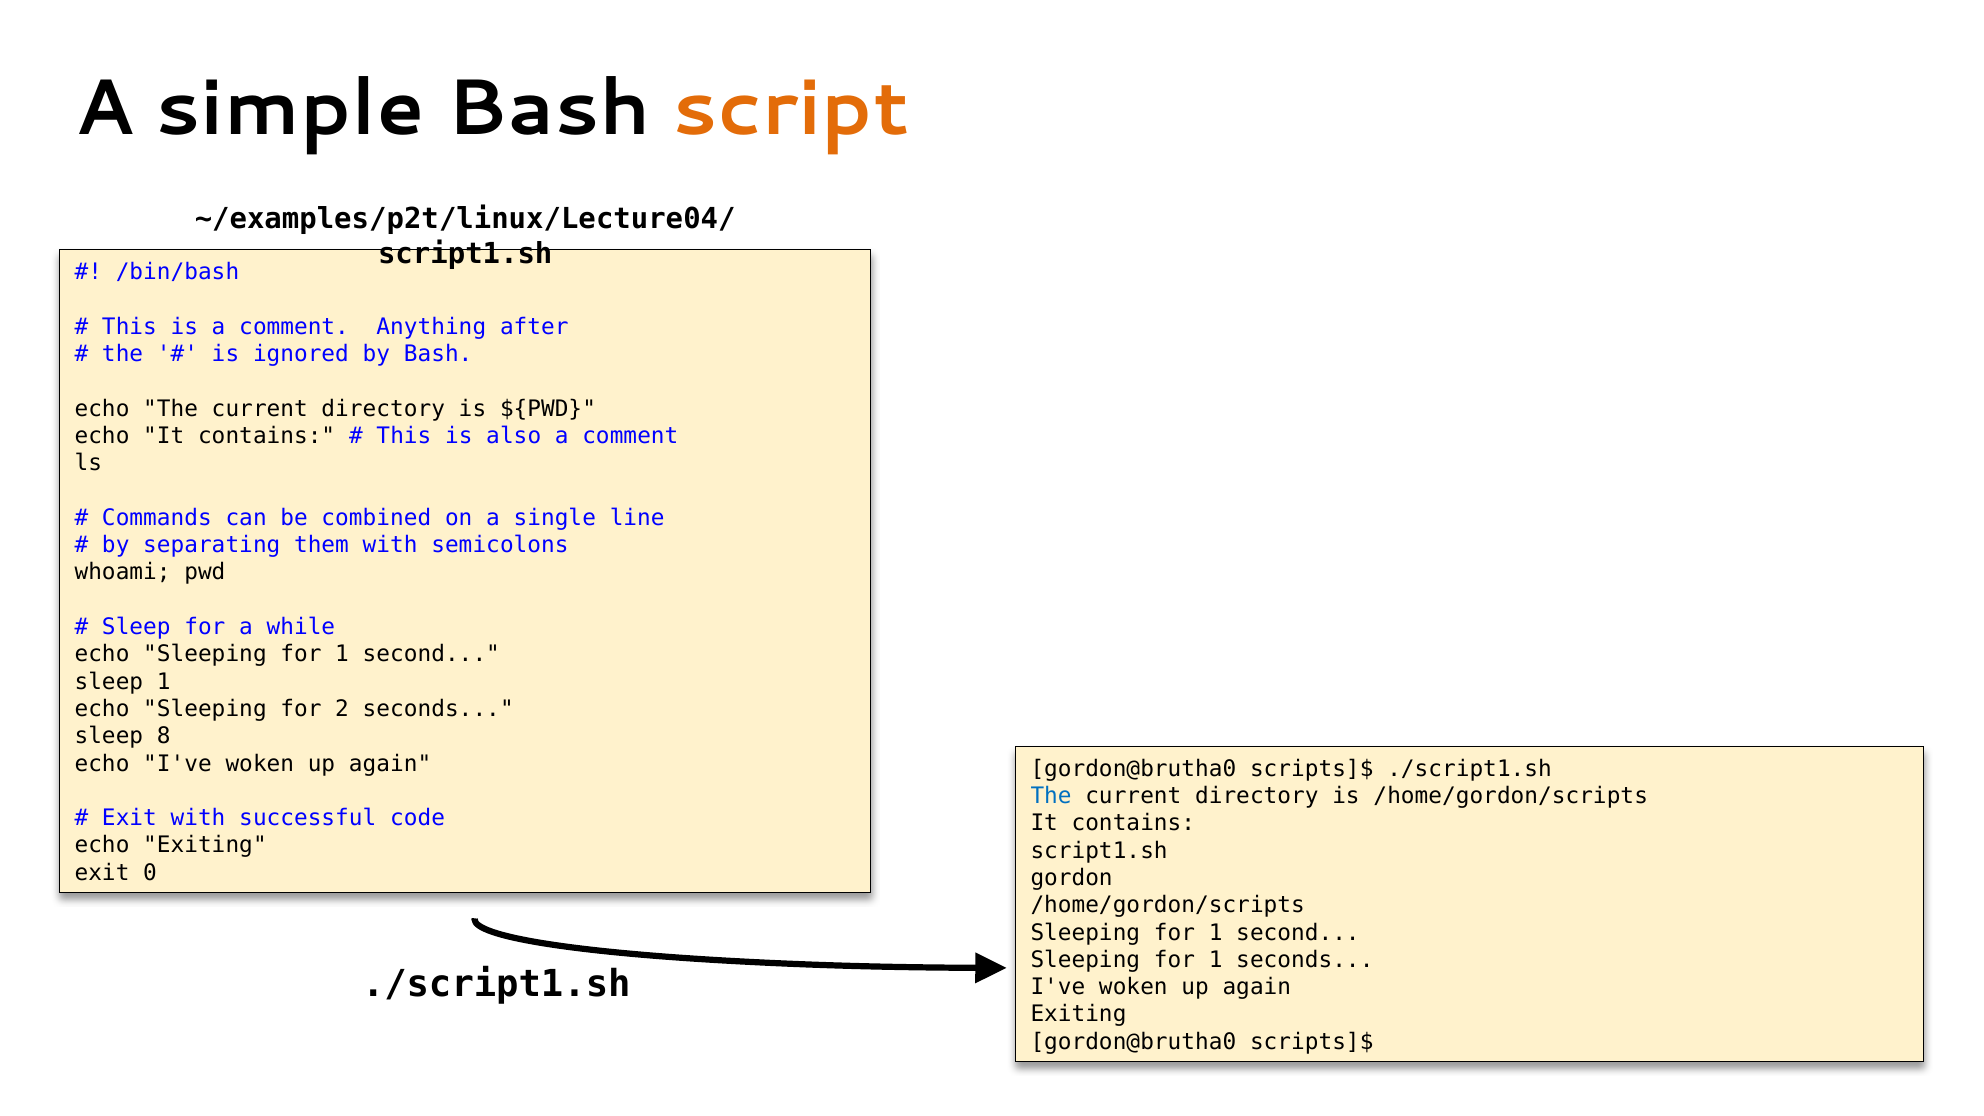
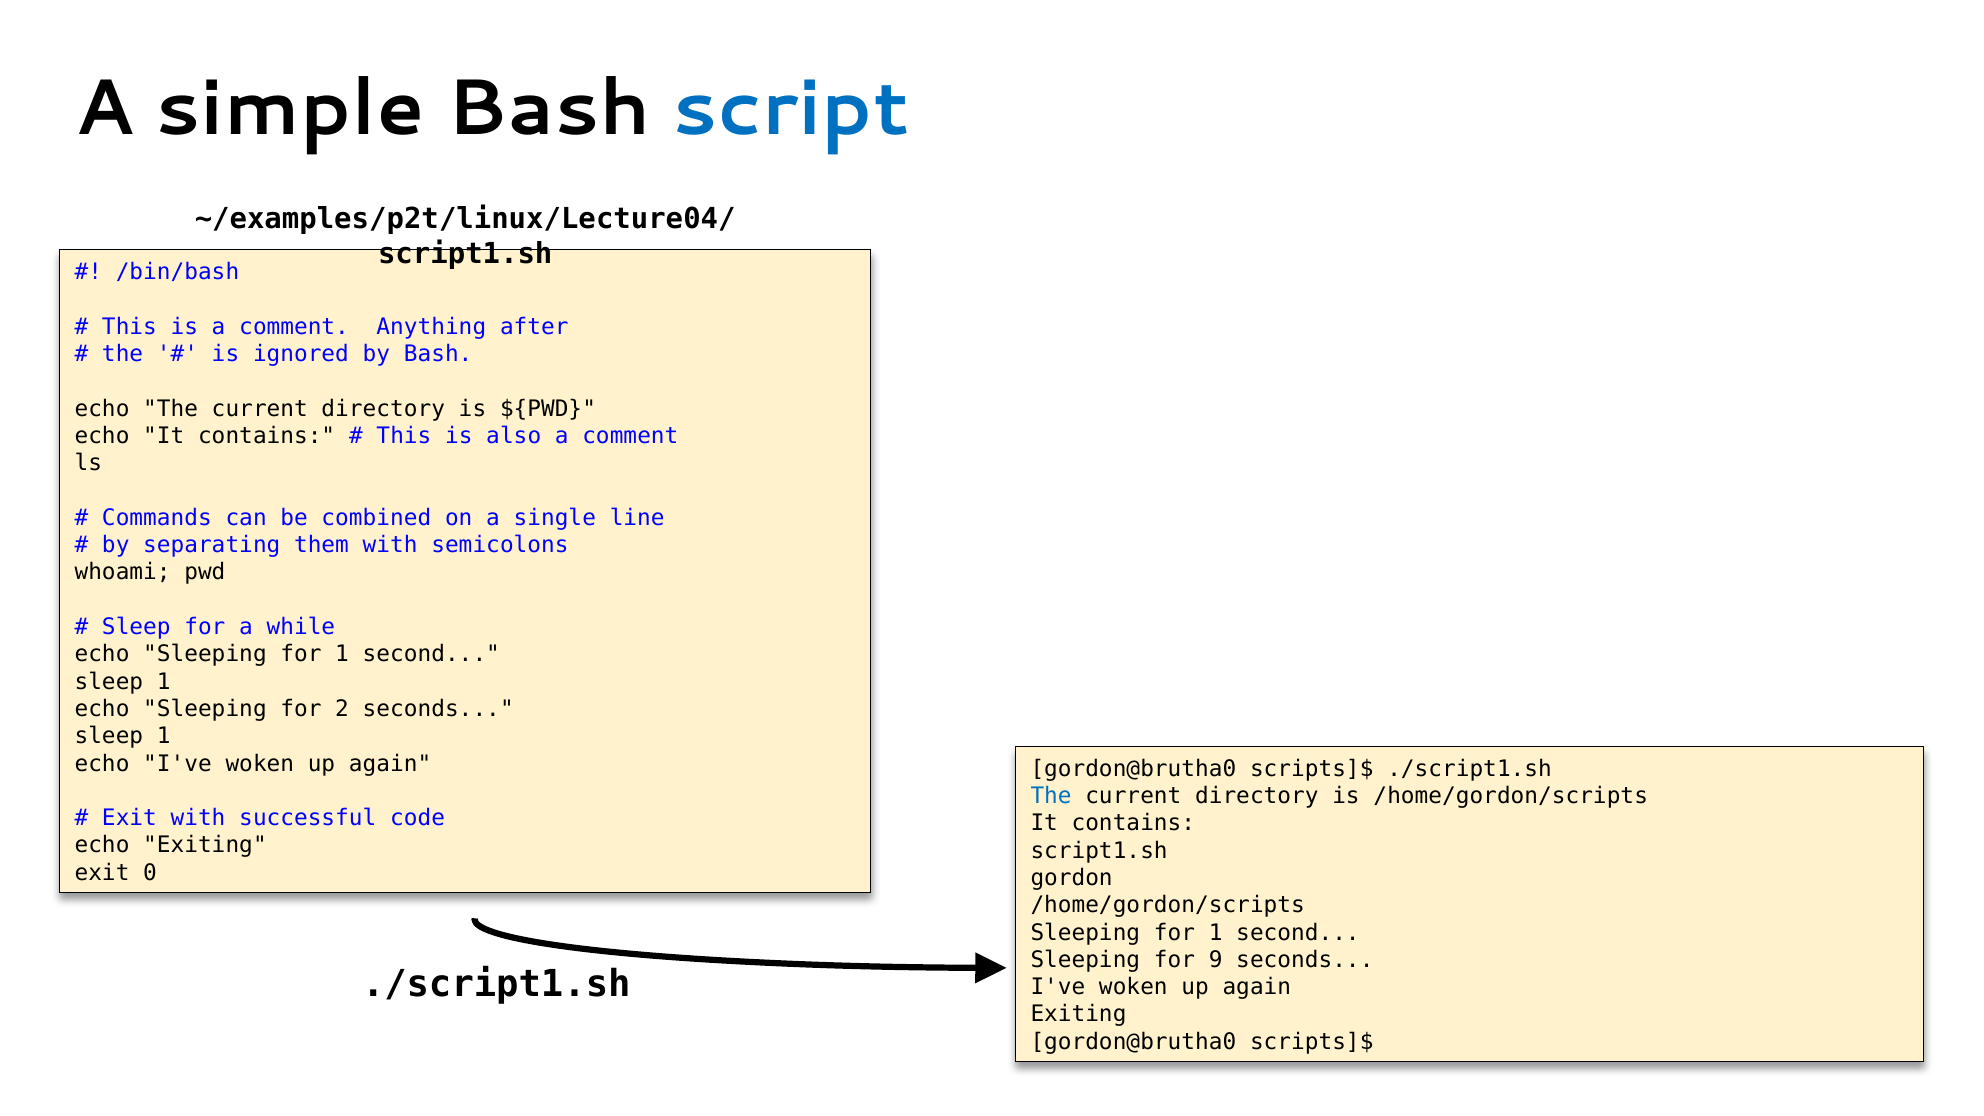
script colour: orange -> blue
8 at (164, 736): 8 -> 1
1 at (1216, 960): 1 -> 9
